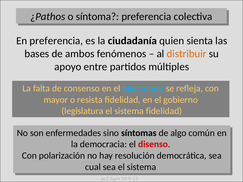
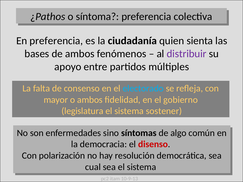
distribuir colour: orange -> purple
o resista: resista -> ambos
sistema fidelidad: fidelidad -> sostener
